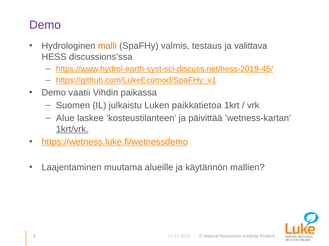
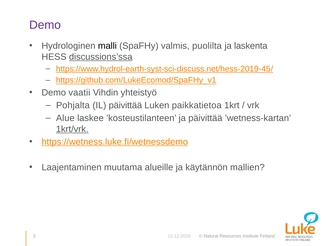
malli colour: orange -> black
testaus: testaus -> puolilta
valittava: valittava -> laskenta
discussions’ssa underline: none -> present
paikassa: paikassa -> yhteistyö
Suomen: Suomen -> Pohjalta
IL julkaistu: julkaistu -> päivittää
